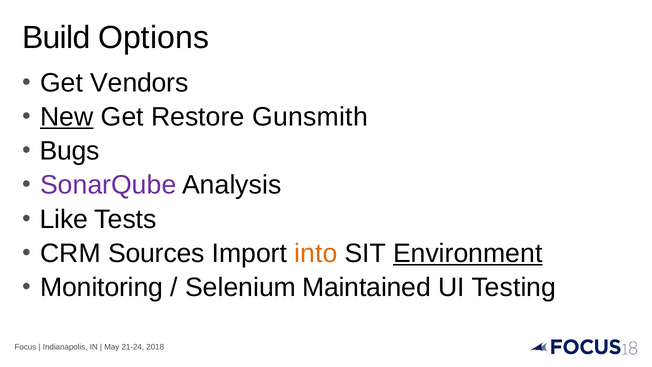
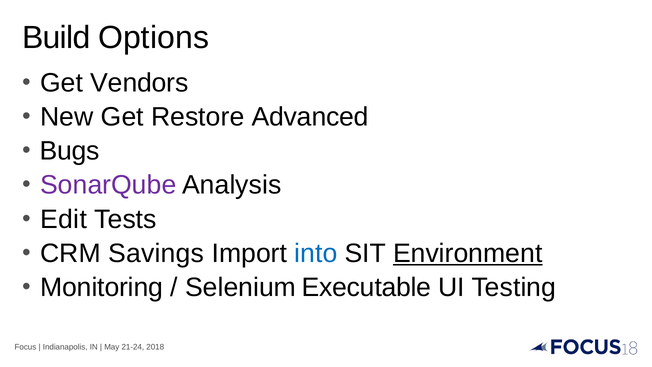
New underline: present -> none
Gunsmith: Gunsmith -> Advanced
Like: Like -> Edit
Sources: Sources -> Savings
into colour: orange -> blue
Maintained: Maintained -> Executable
